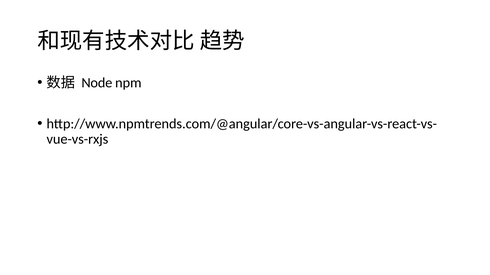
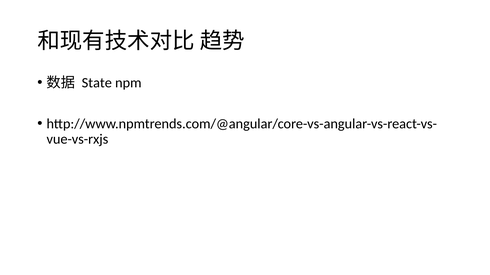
Node: Node -> State
